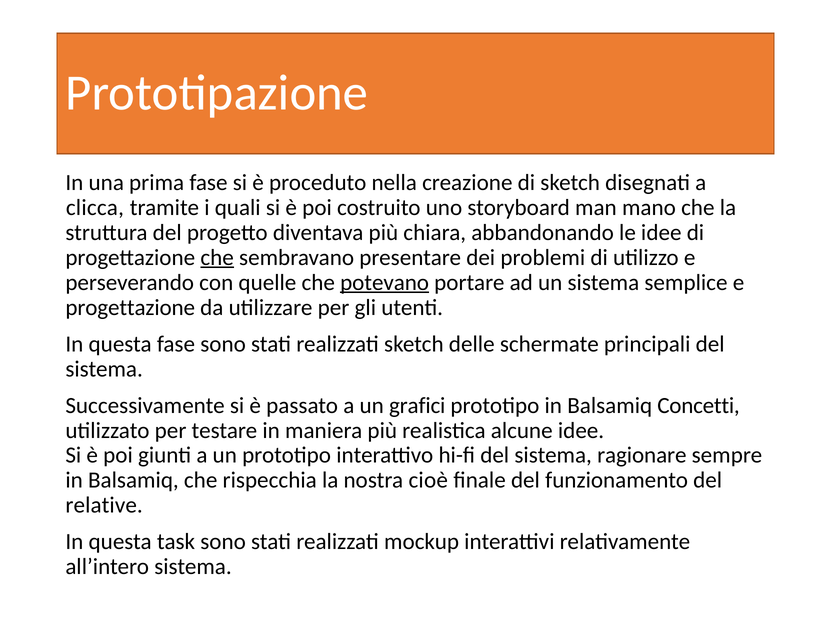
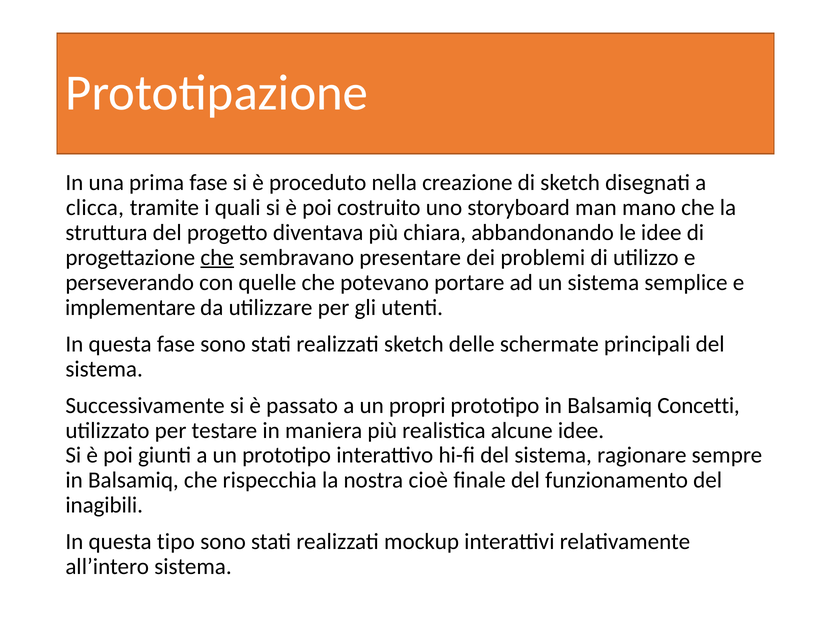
potevano underline: present -> none
progettazione at (130, 307): progettazione -> implementare
grafici: grafici -> propri
relative: relative -> inagibili
task: task -> tipo
